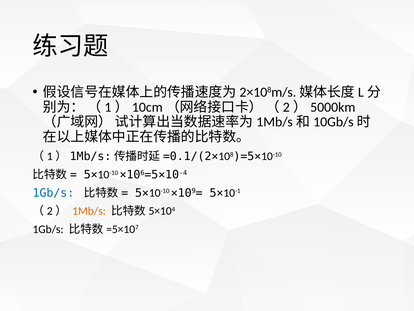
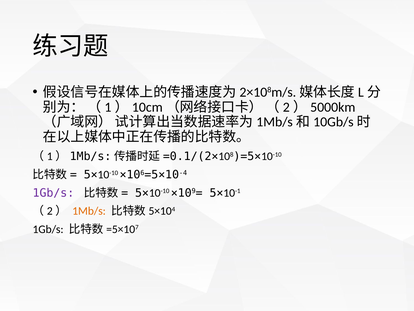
1Gb/s at (53, 193) colour: blue -> purple
